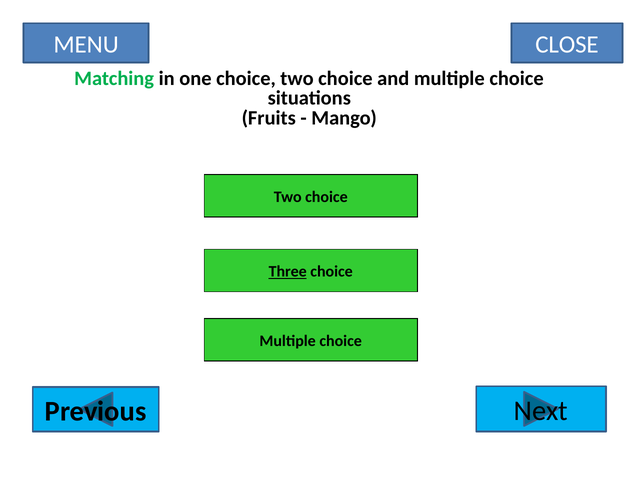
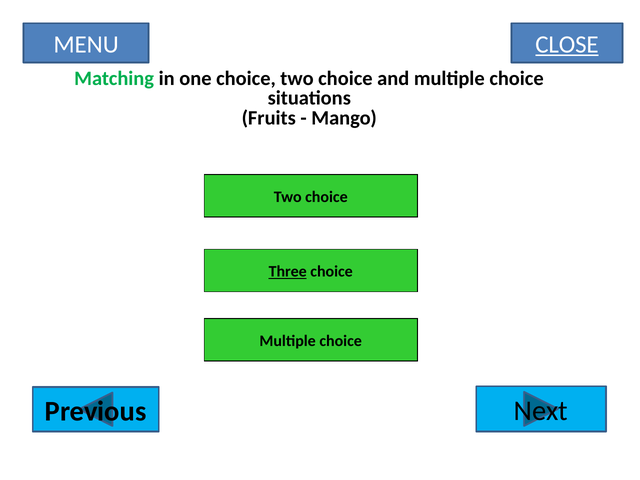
CLOSE underline: none -> present
